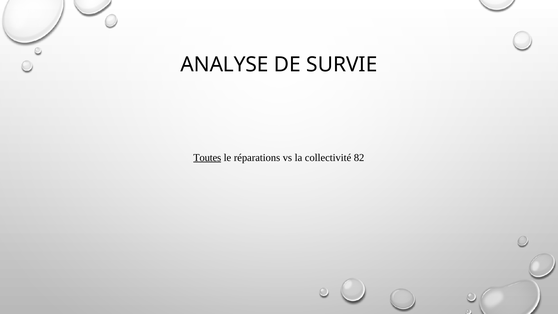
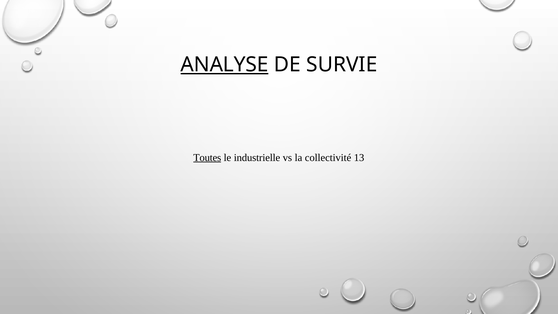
ANALYSE underline: none -> present
réparations: réparations -> industrielle
82: 82 -> 13
